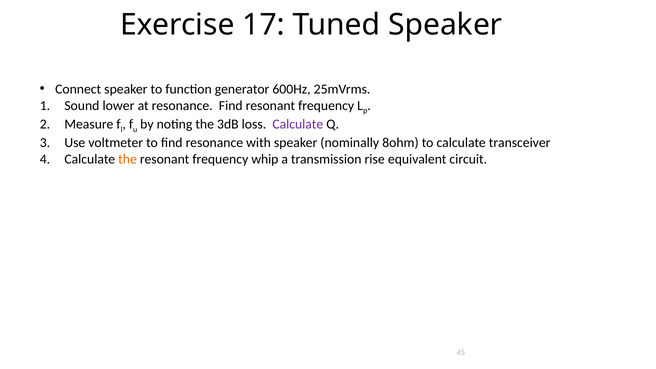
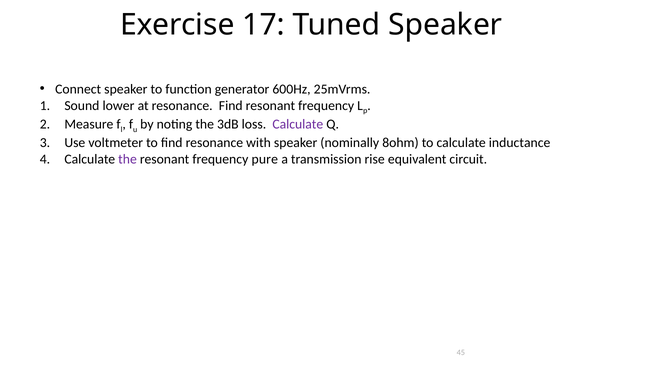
transceiver: transceiver -> inductance
the at (128, 159) colour: orange -> purple
whip: whip -> pure
